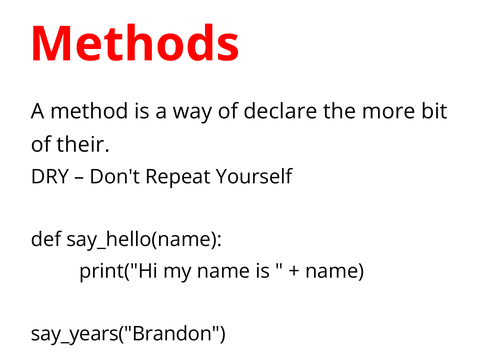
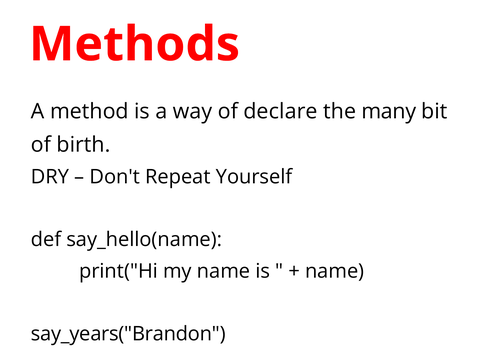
more: more -> many
their: their -> birth
